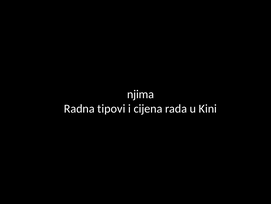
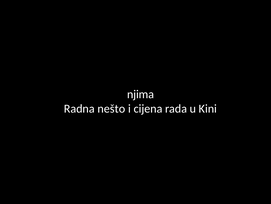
tipovi: tipovi -> nešto
